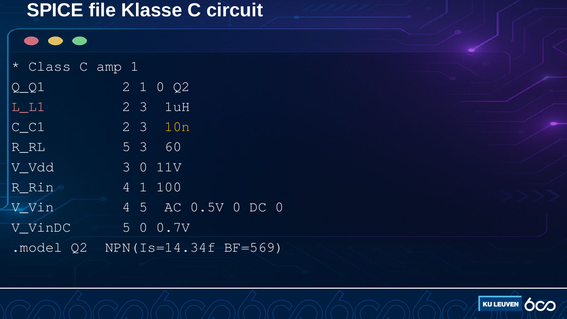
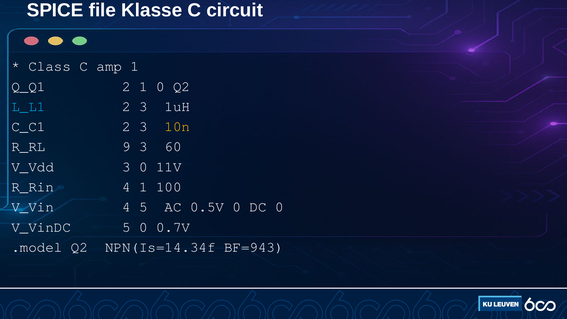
L_L1 colour: pink -> light blue
R_RL 5: 5 -> 9
BF=569: BF=569 -> BF=943
